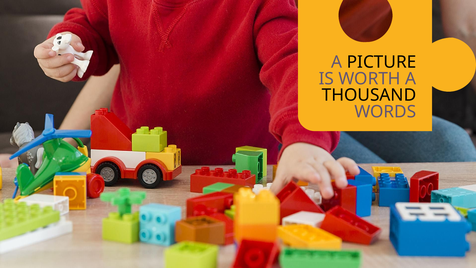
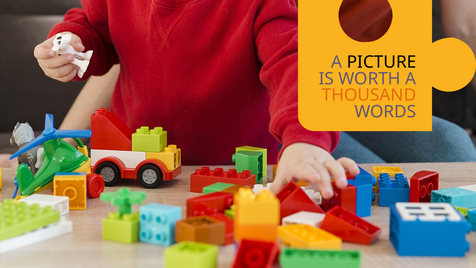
THOUSAND colour: black -> orange
